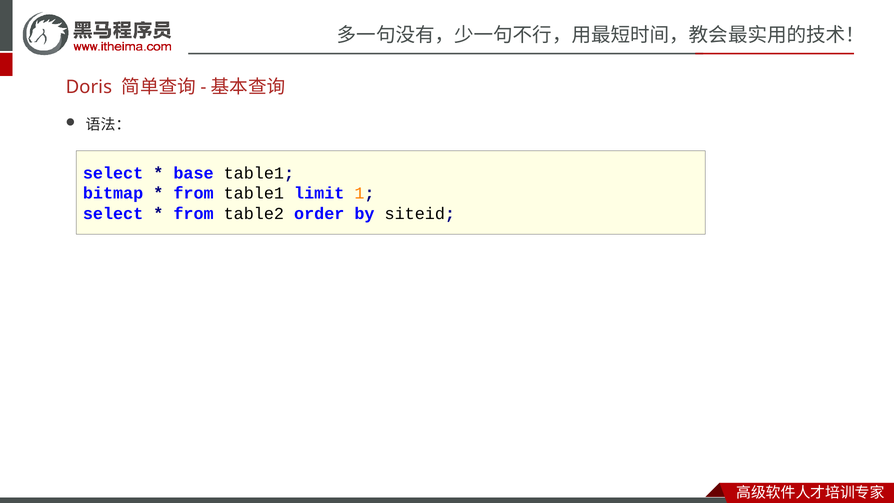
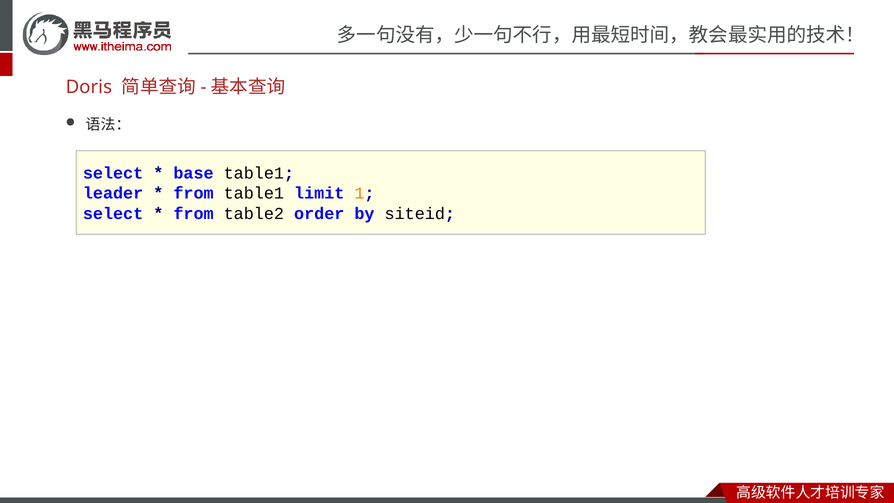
bitmap: bitmap -> leader
